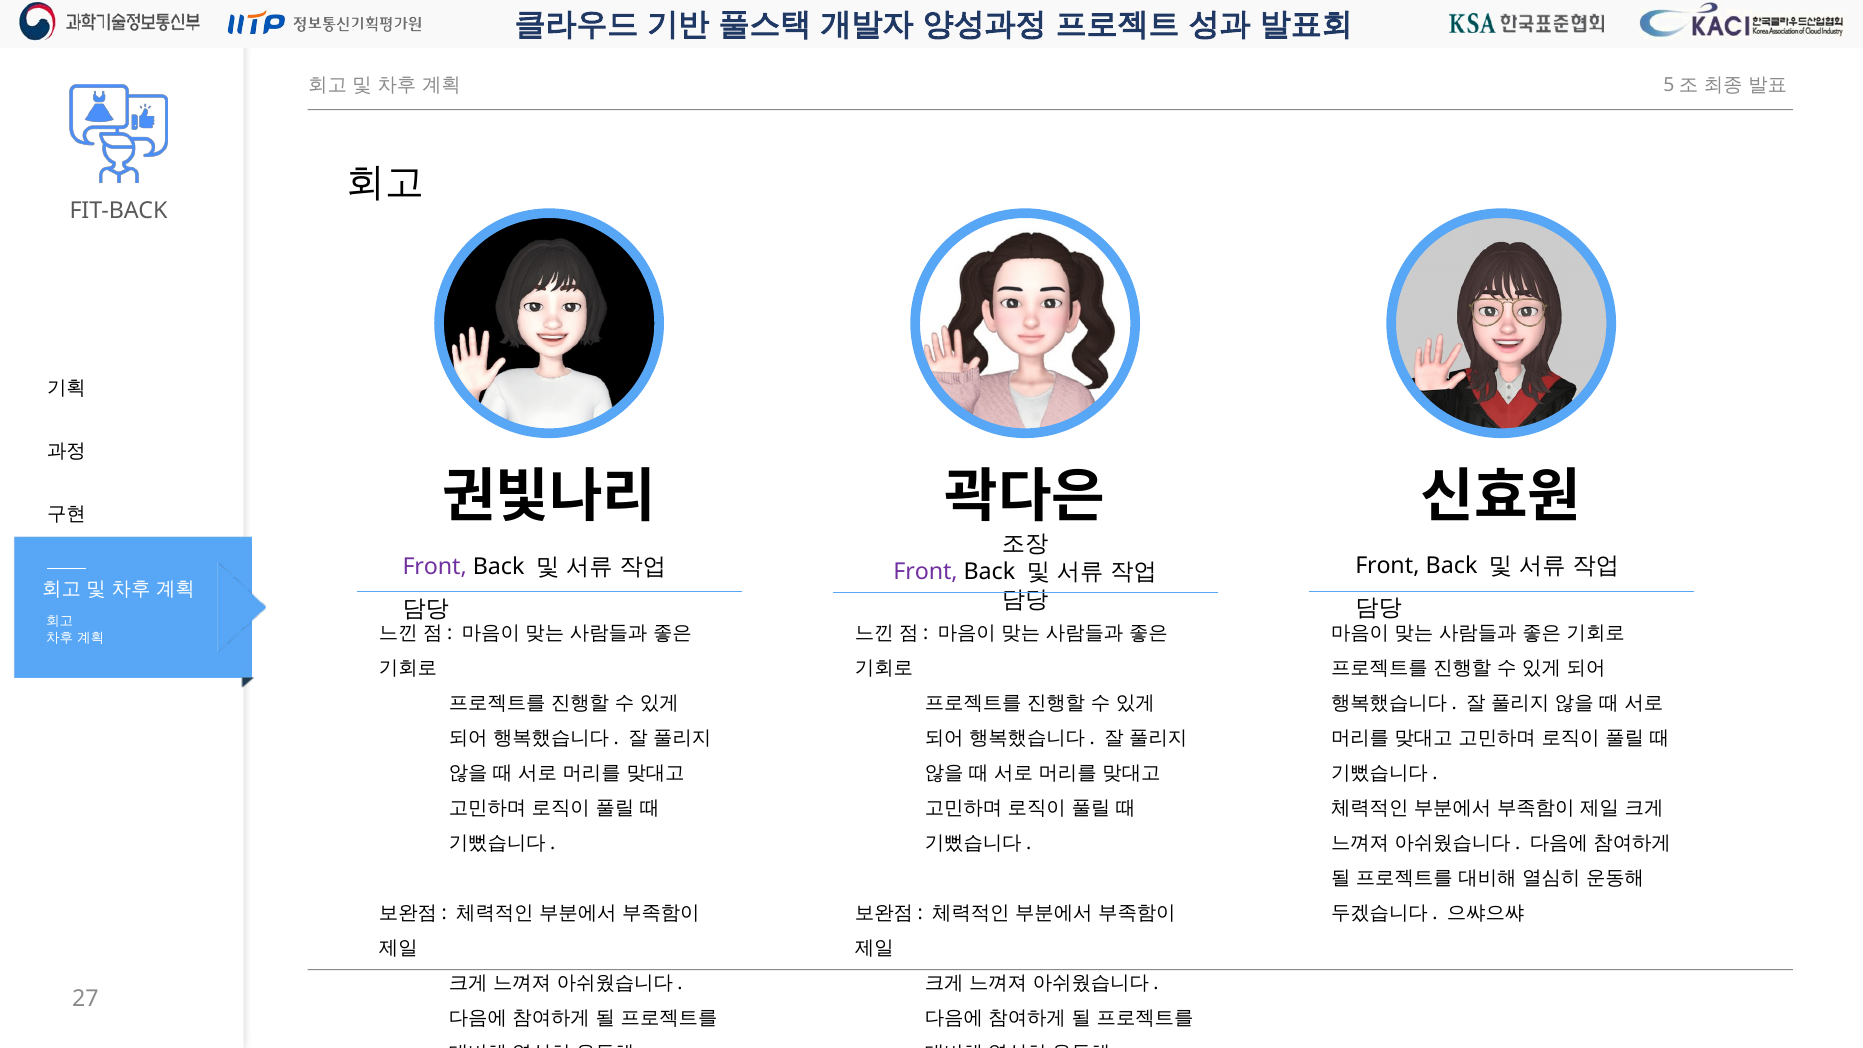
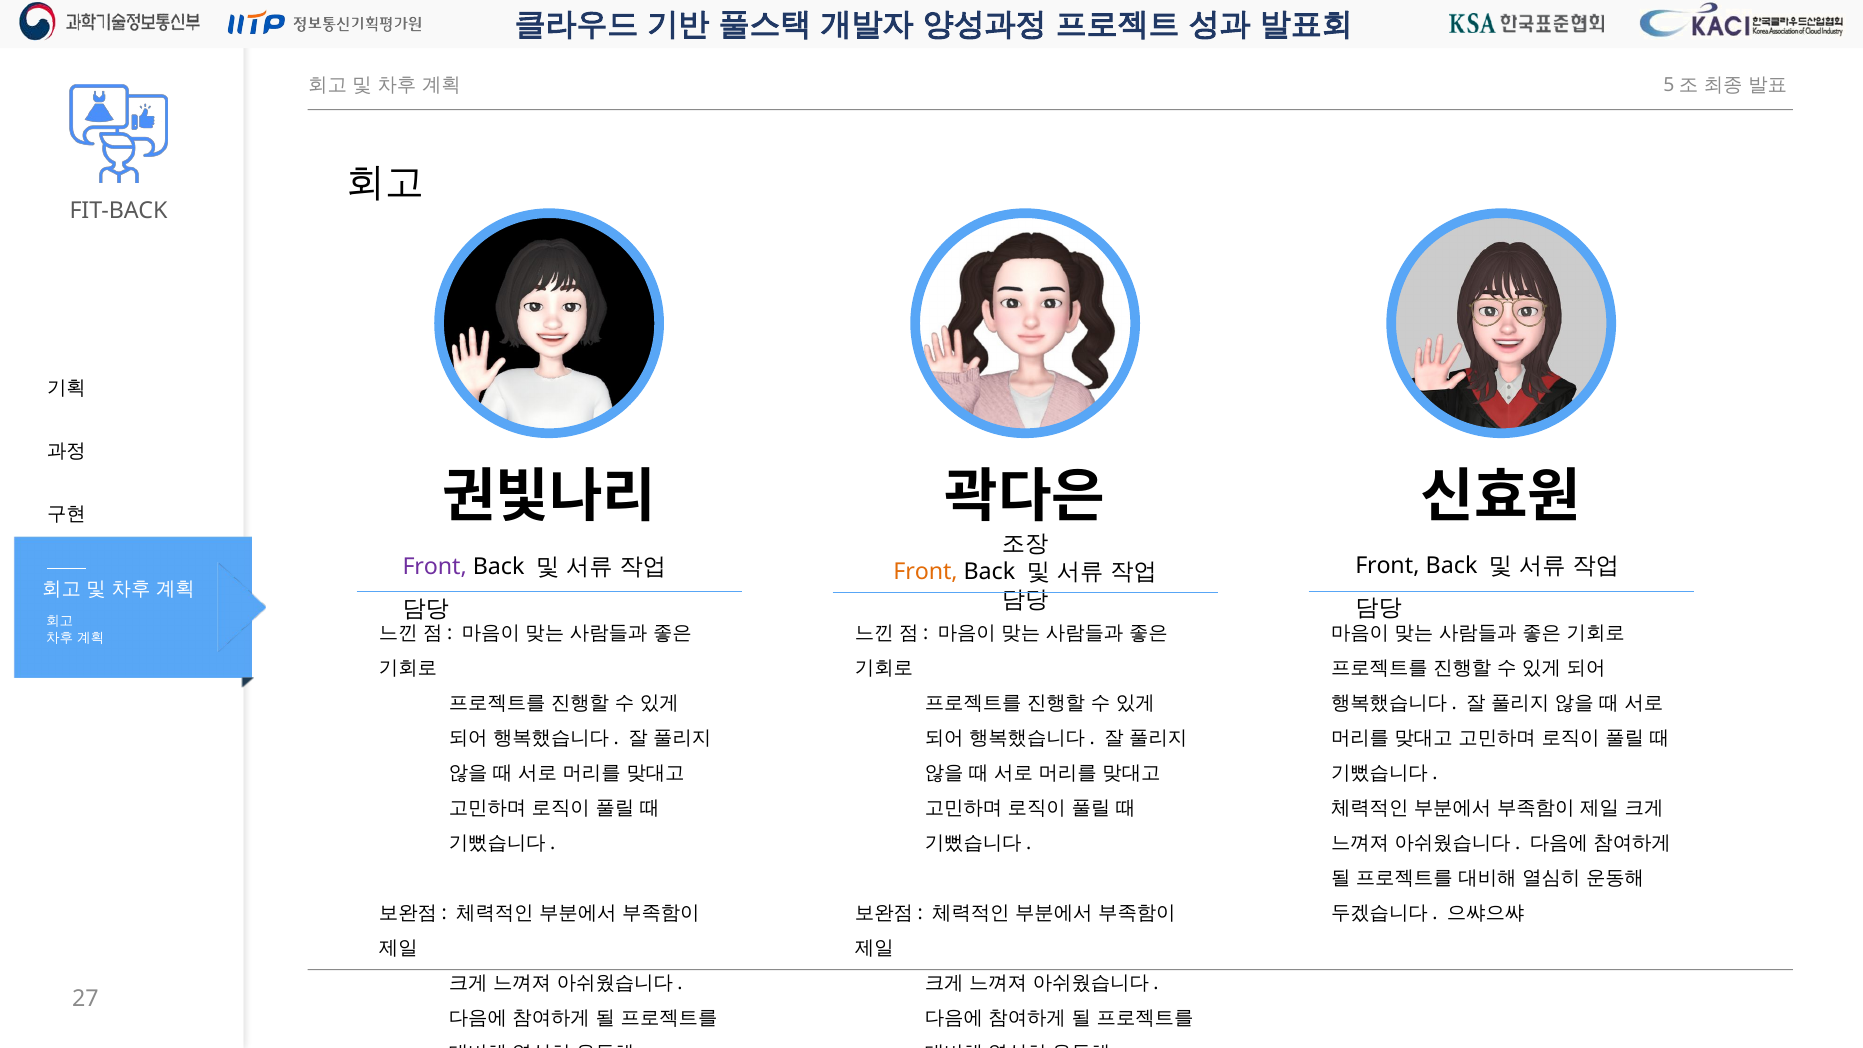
Front at (925, 572) colour: purple -> orange
